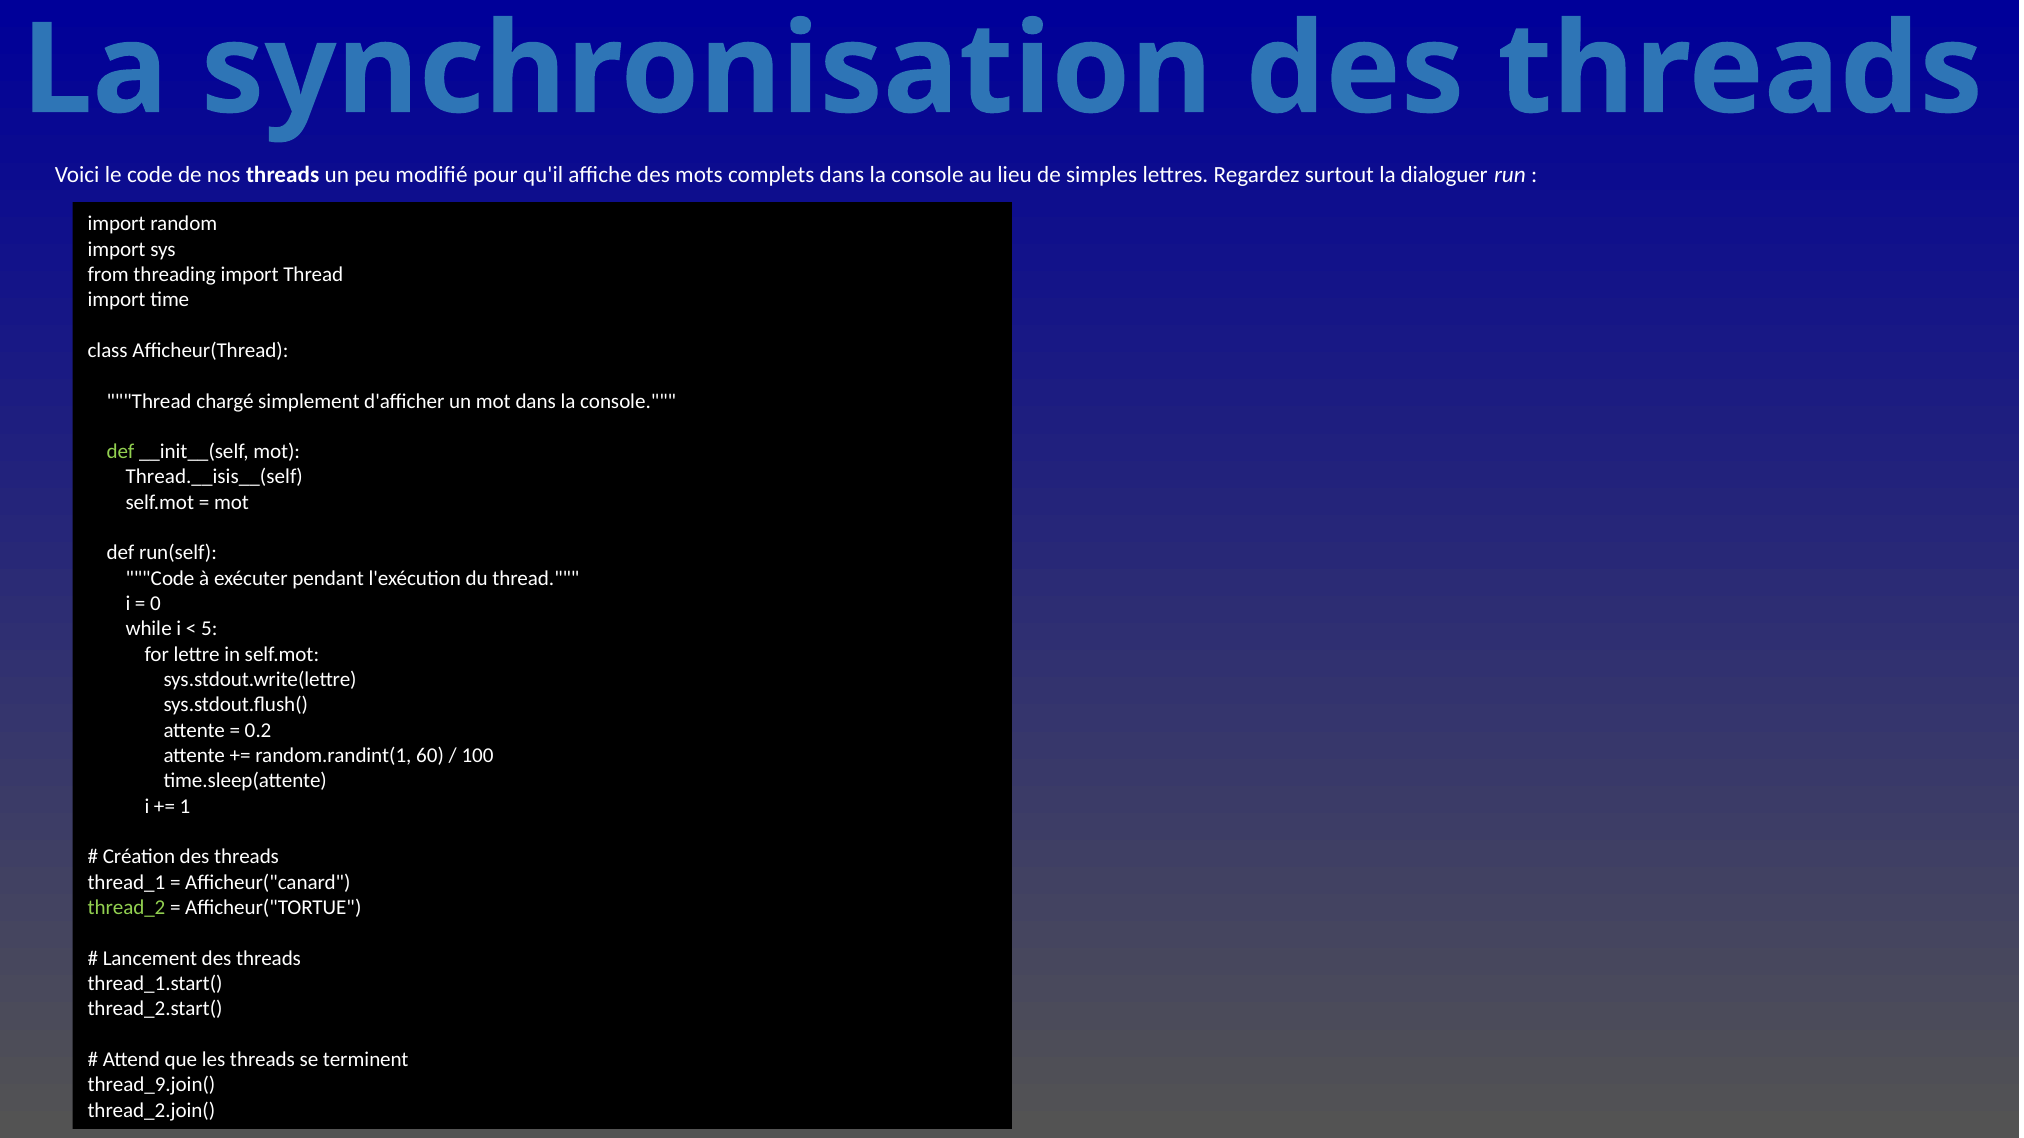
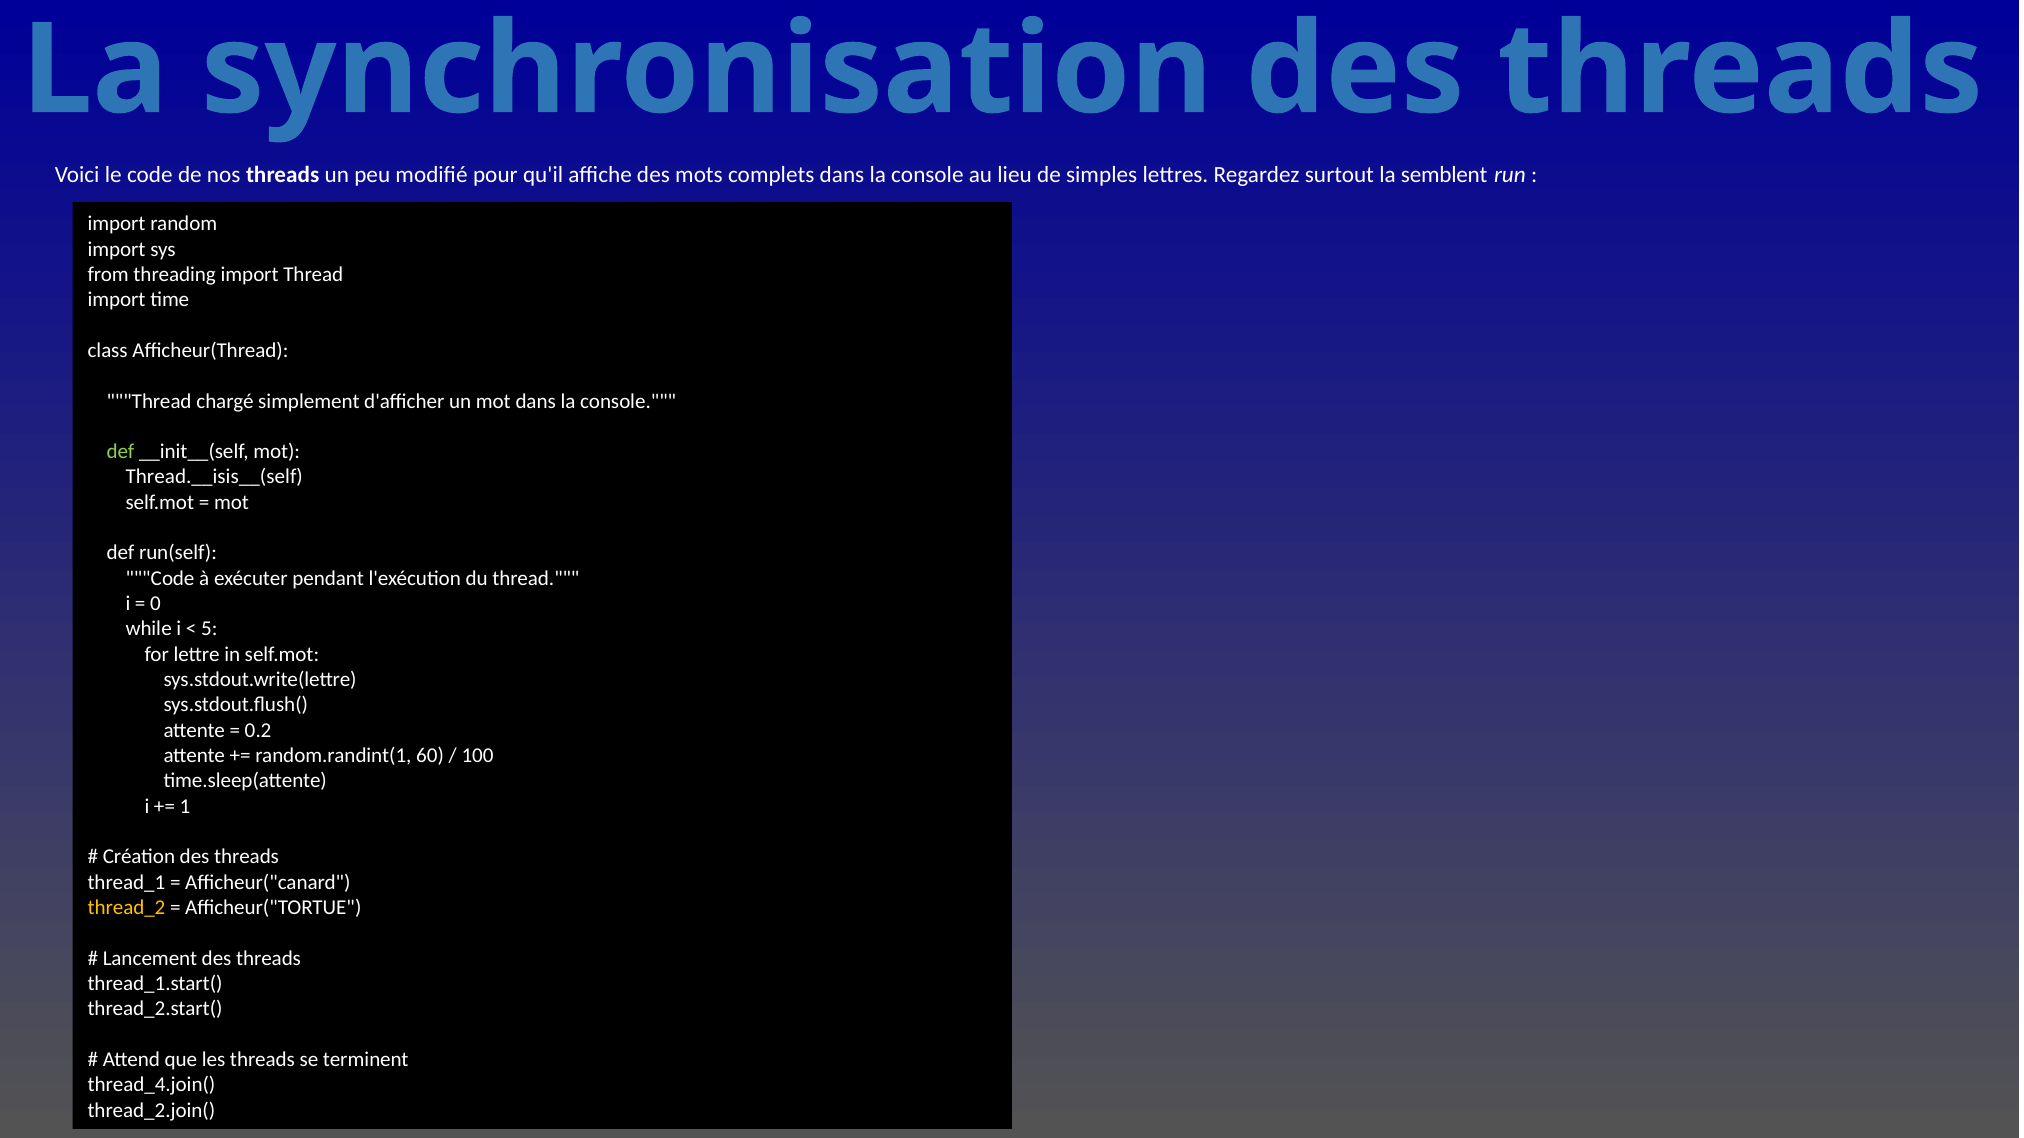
dialoguer: dialoguer -> semblent
thread_2 colour: light green -> yellow
thread_9.join(: thread_9.join( -> thread_4.join(
